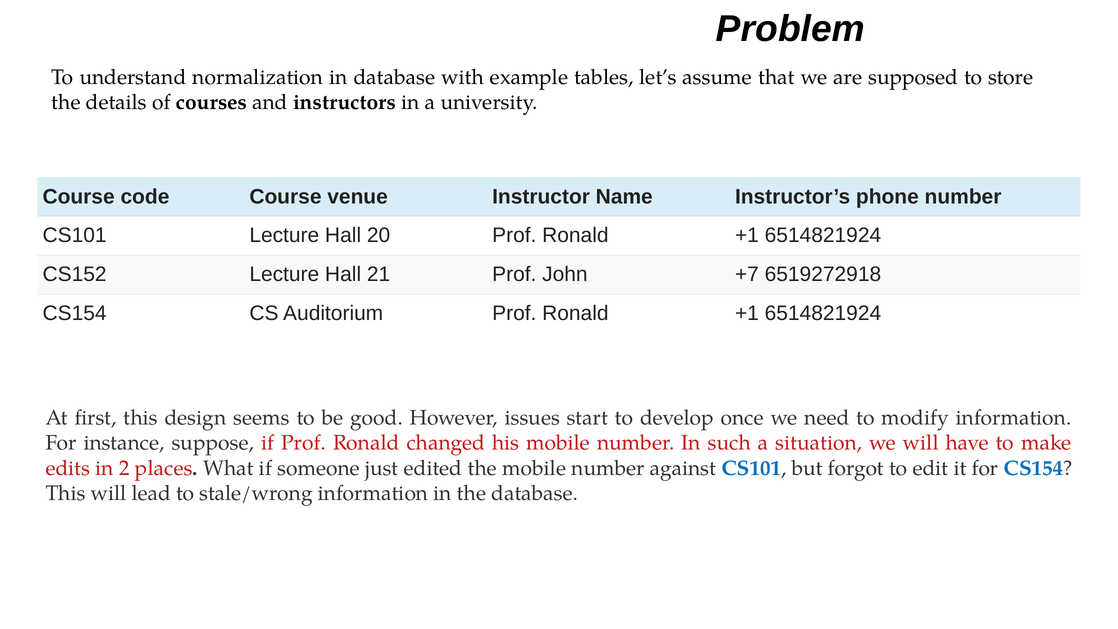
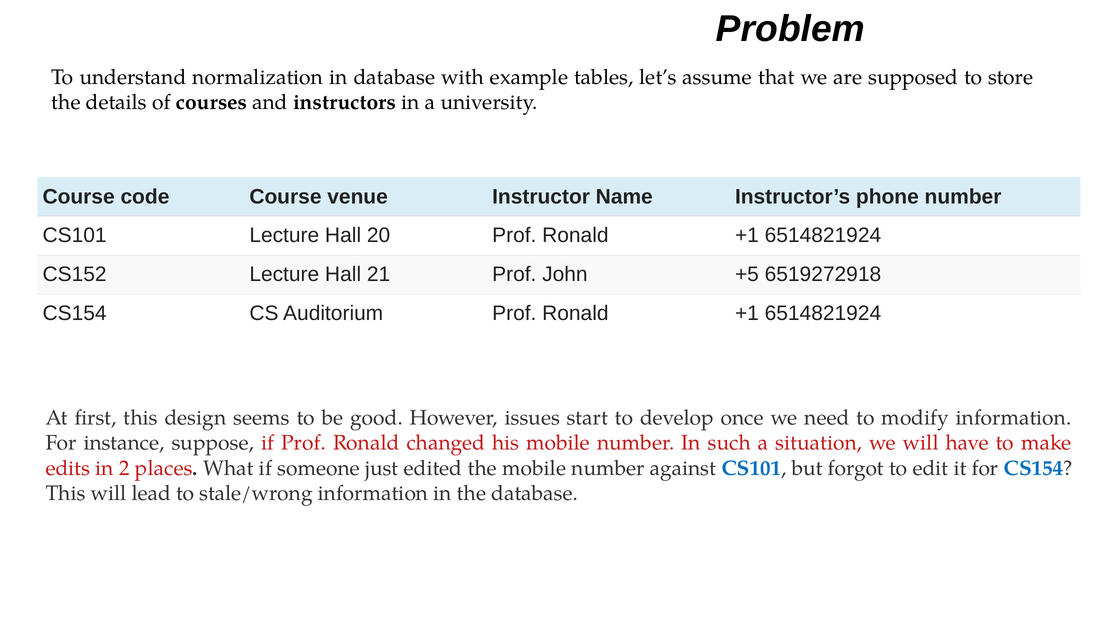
+7: +7 -> +5
